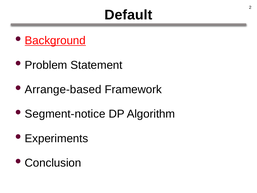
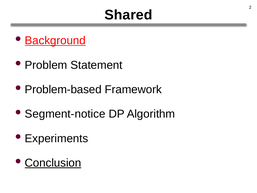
Default: Default -> Shared
Arrange-based: Arrange-based -> Problem-based
Conclusion underline: none -> present
